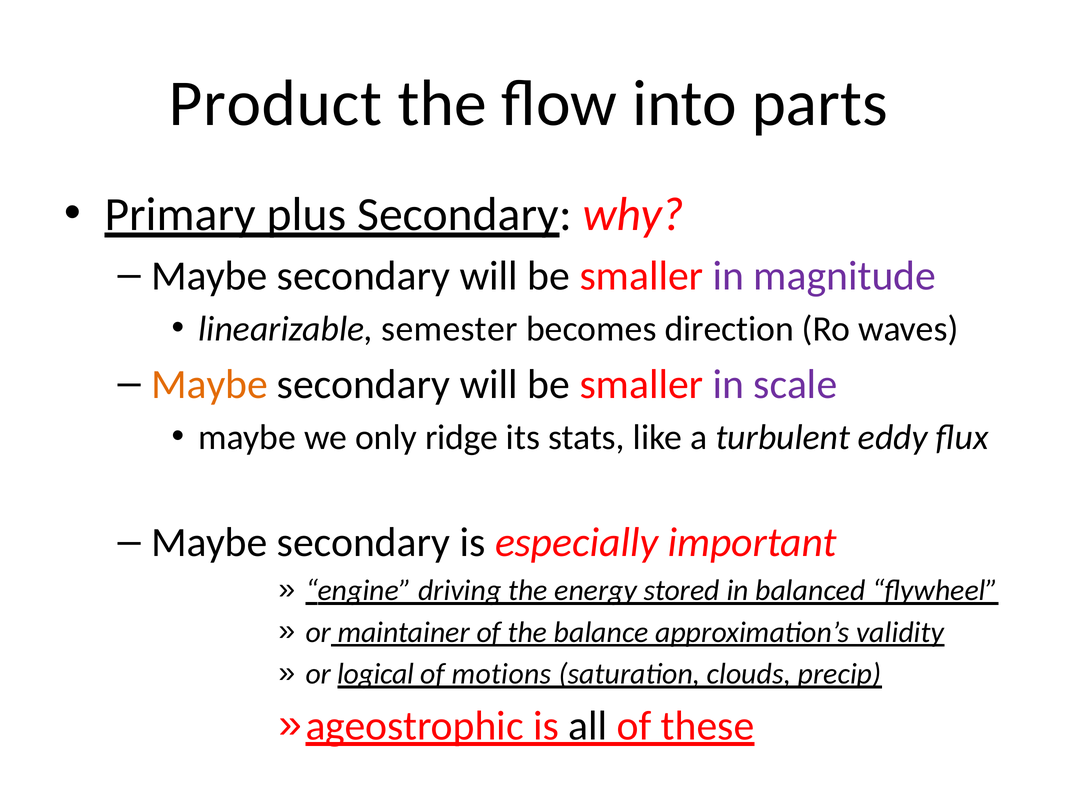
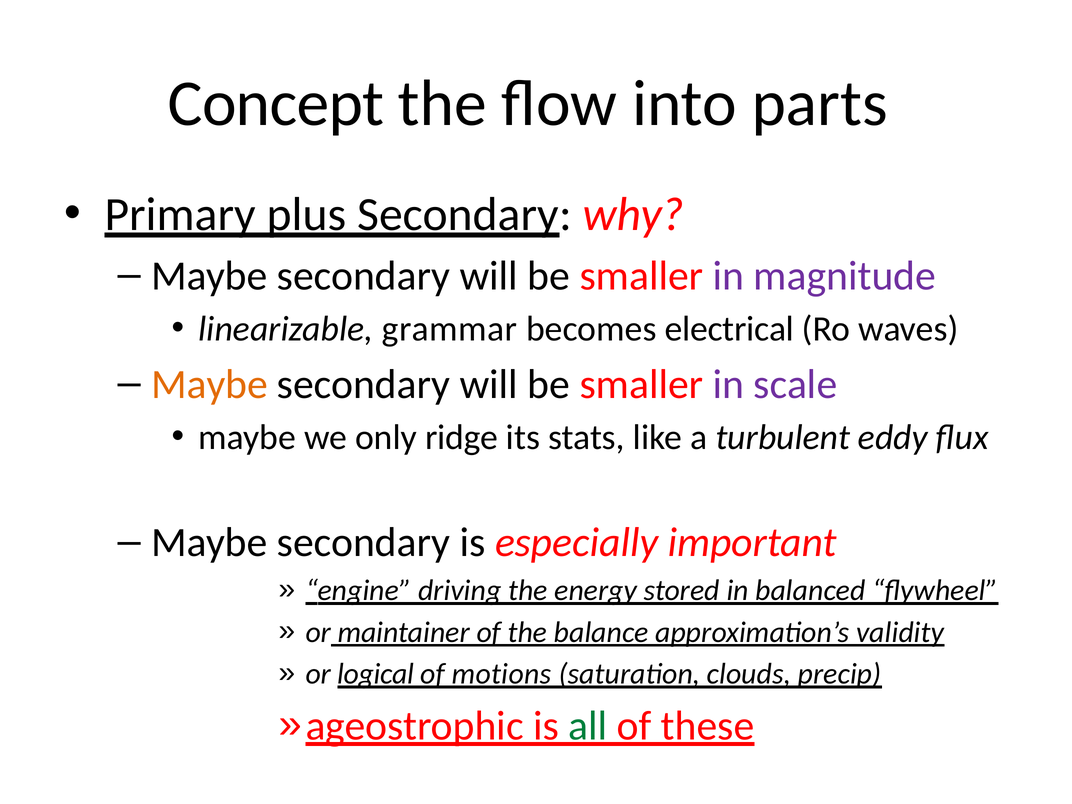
Product: Product -> Concept
semester: semester -> grammar
direction: direction -> electrical
all colour: black -> green
